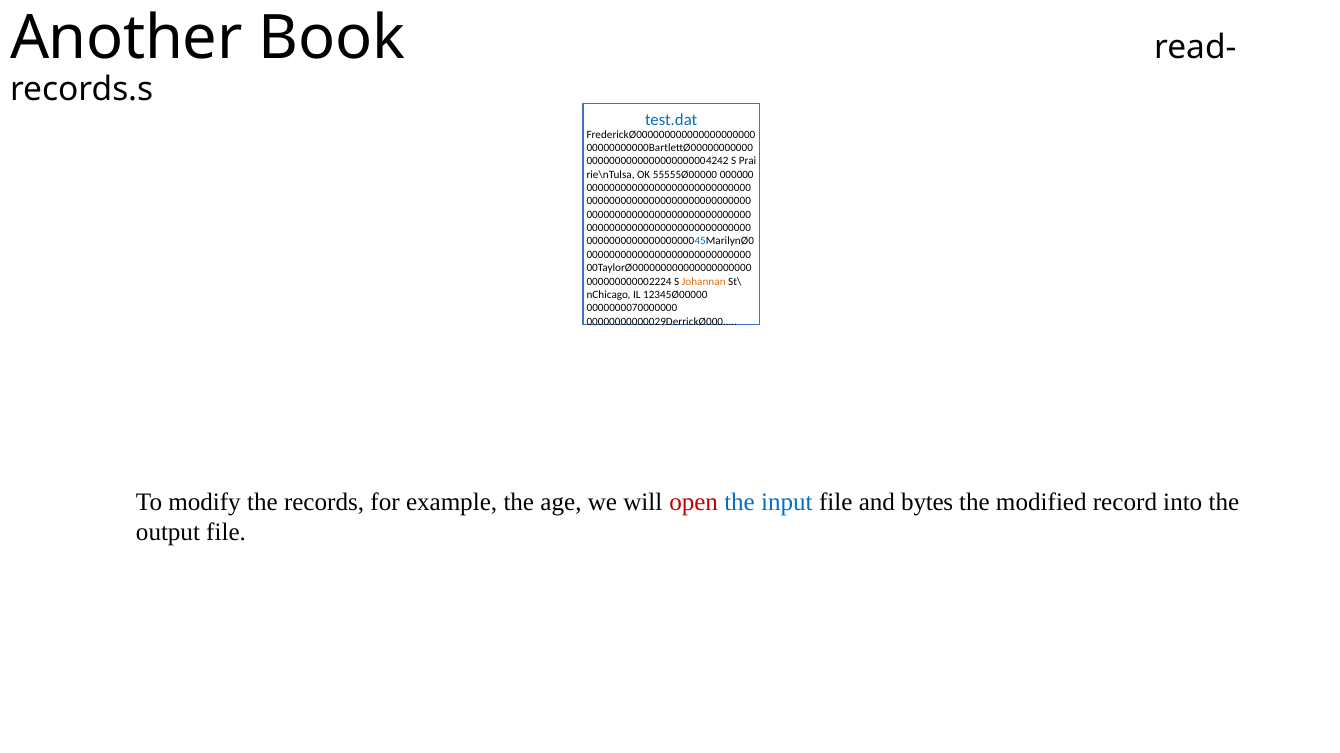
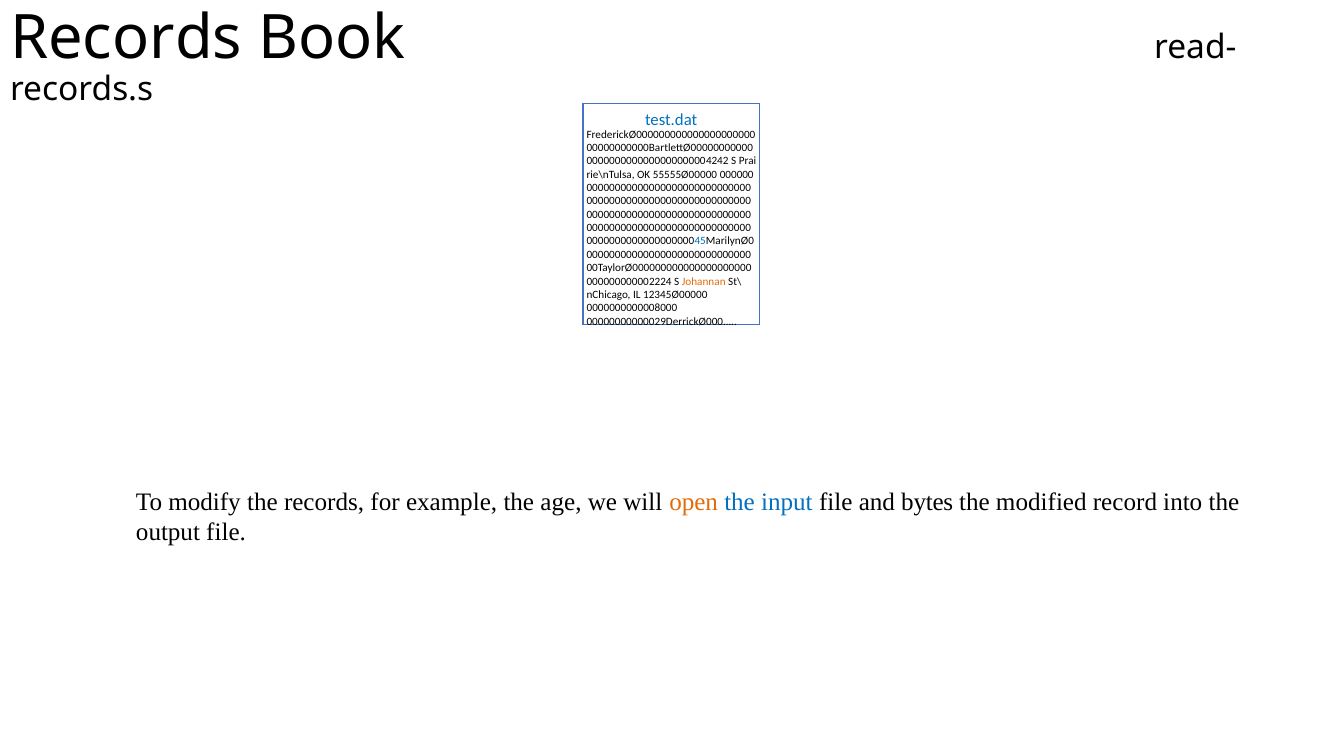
Another at (126, 38): Another -> Records
0000000070000000: 0000000070000000 -> 0000000000008000
open colour: red -> orange
